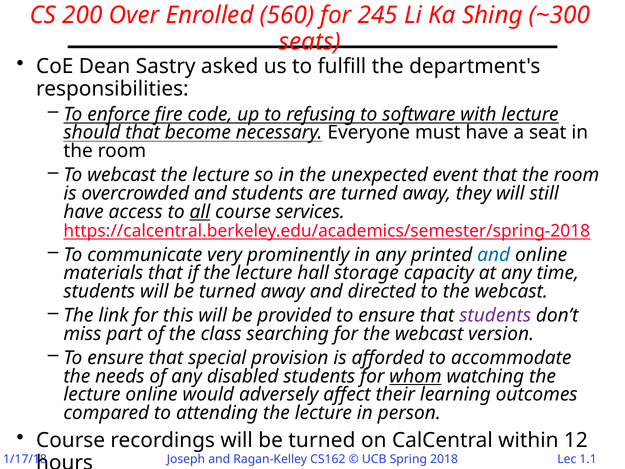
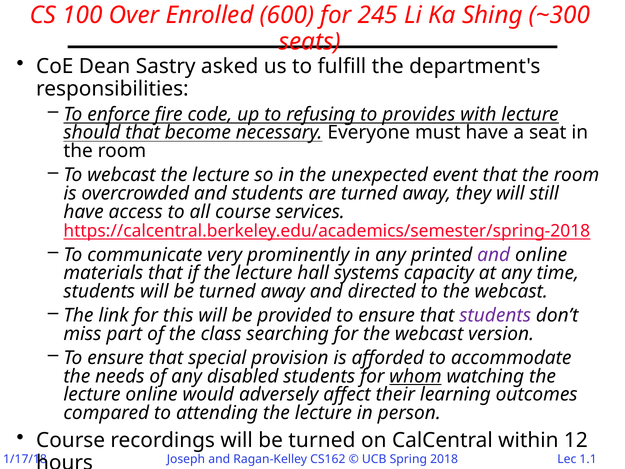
200: 200 -> 100
560: 560 -> 600
software: software -> provides
all underline: present -> none
and at (494, 255) colour: blue -> purple
storage: storage -> systems
